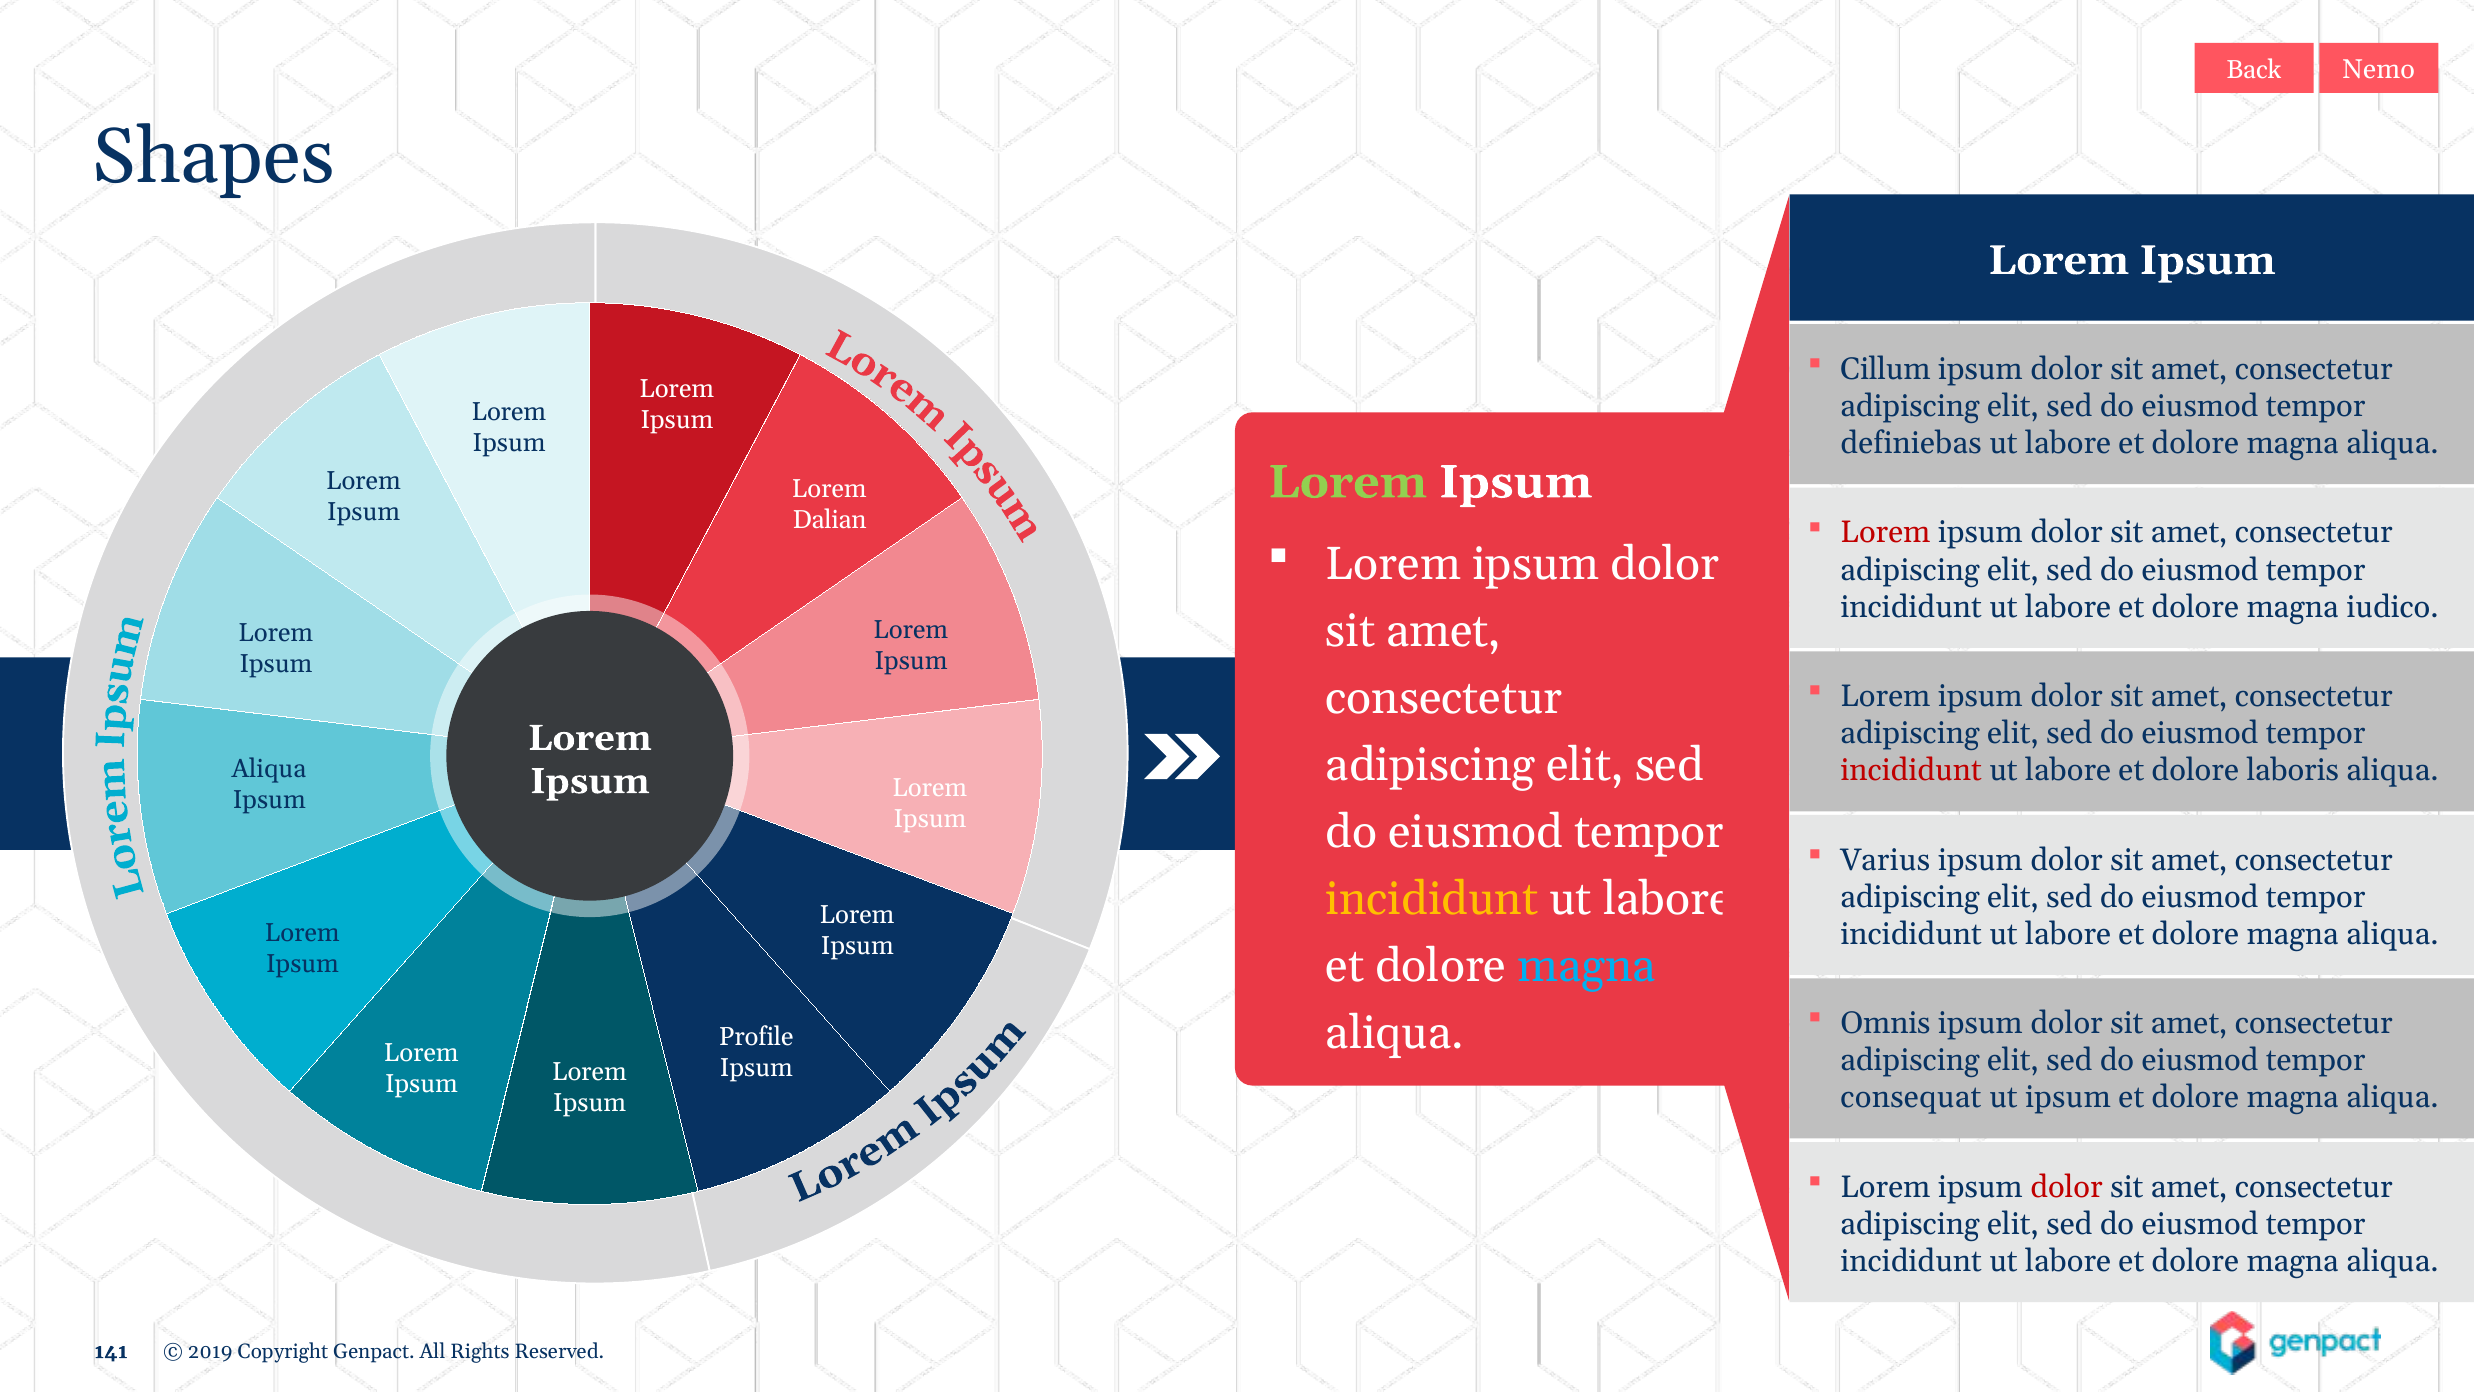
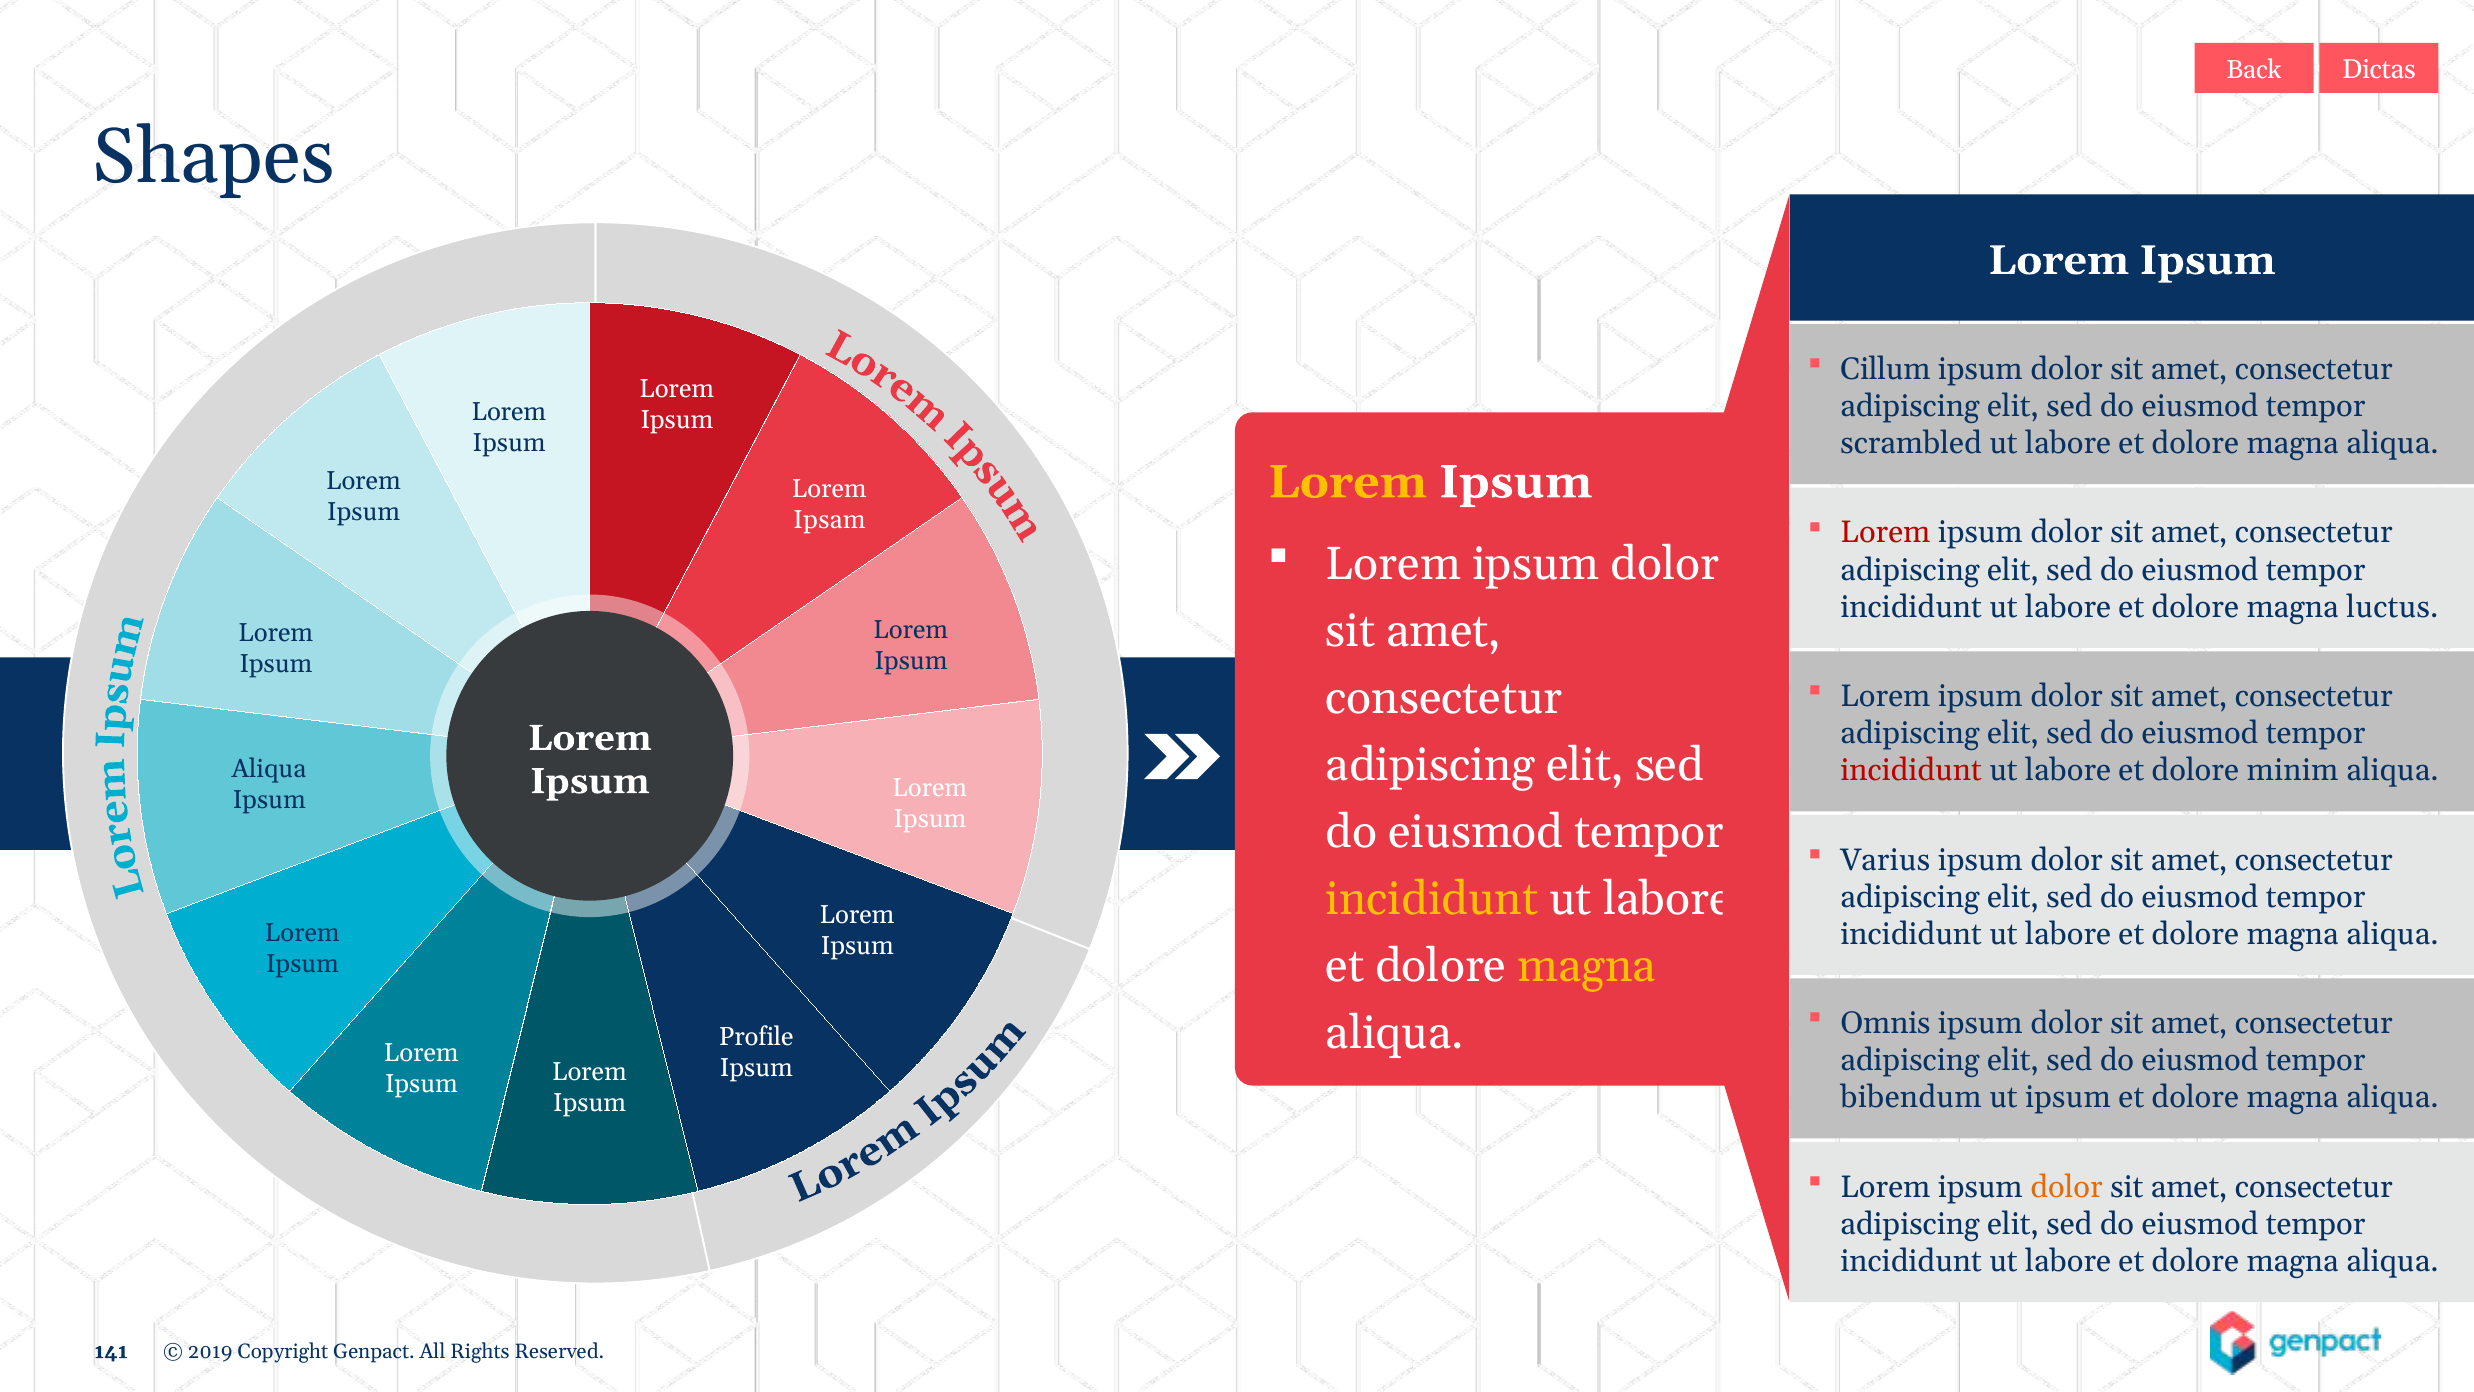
Nemo: Nemo -> Dictas
definiebas: definiebas -> scrambled
Lorem at (1347, 482) colour: light green -> yellow
Dalian: Dalian -> Ipsam
iudico: iudico -> luctus
laboris: laboris -> minim
magna at (1587, 966) colour: light blue -> yellow
consequat: consequat -> bibendum
dolor at (2067, 1187) colour: red -> orange
